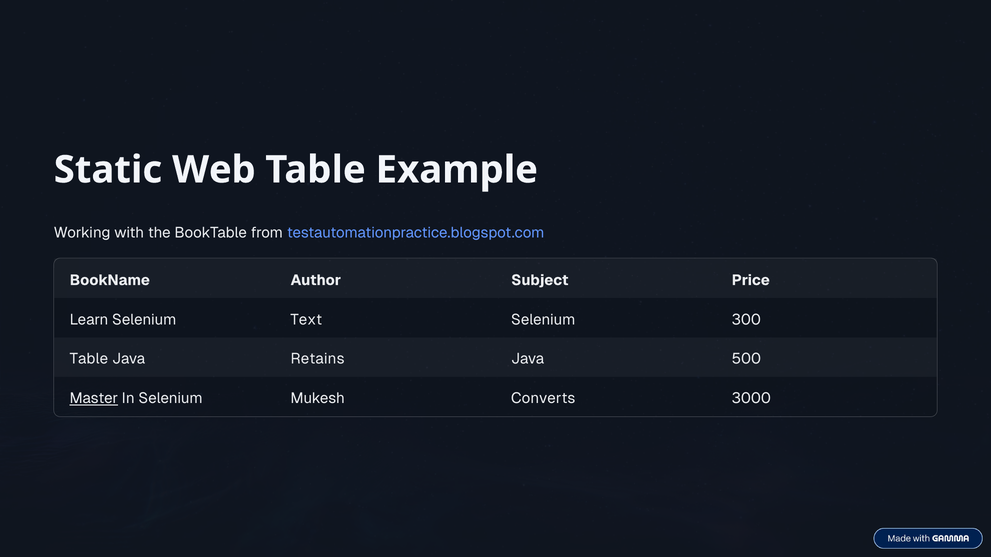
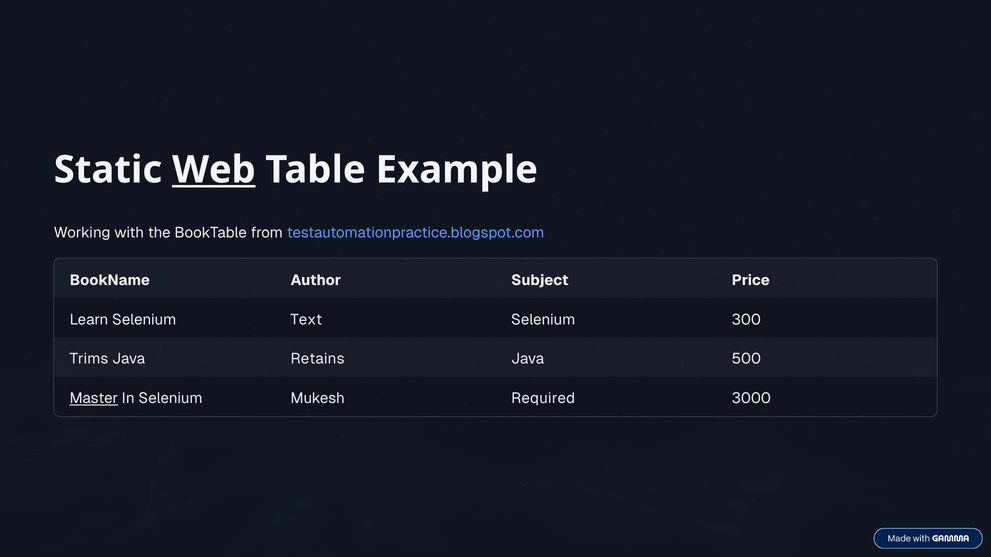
Web underline: none -> present
Table at (89, 359): Table -> Trims
Converts: Converts -> Required
